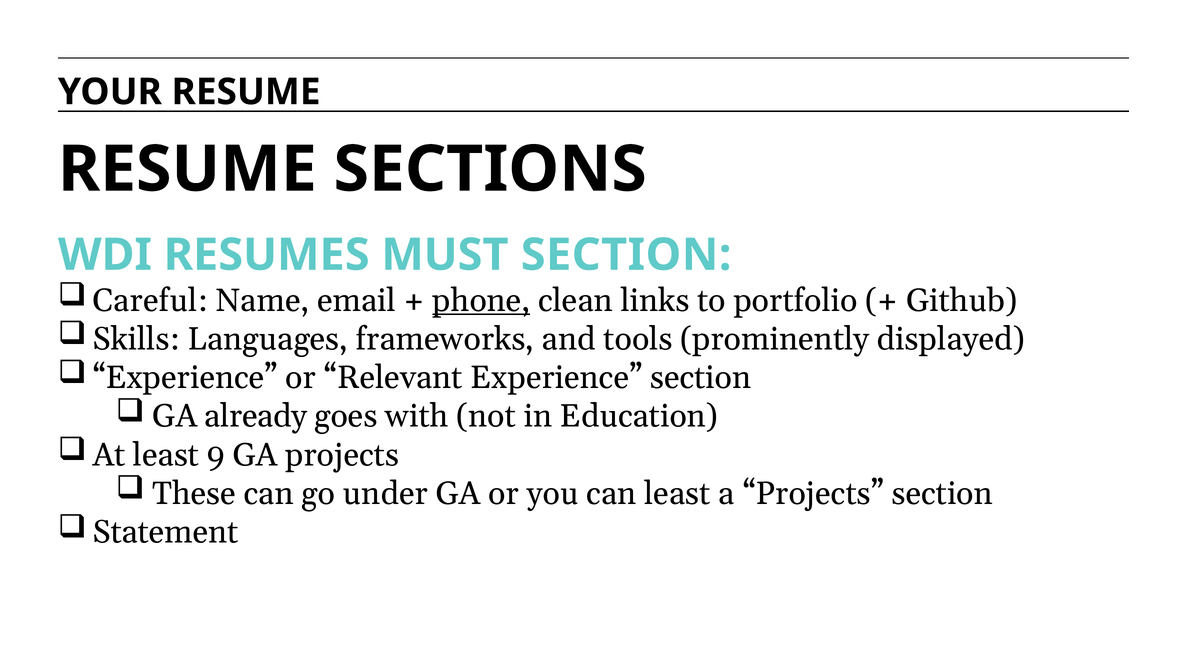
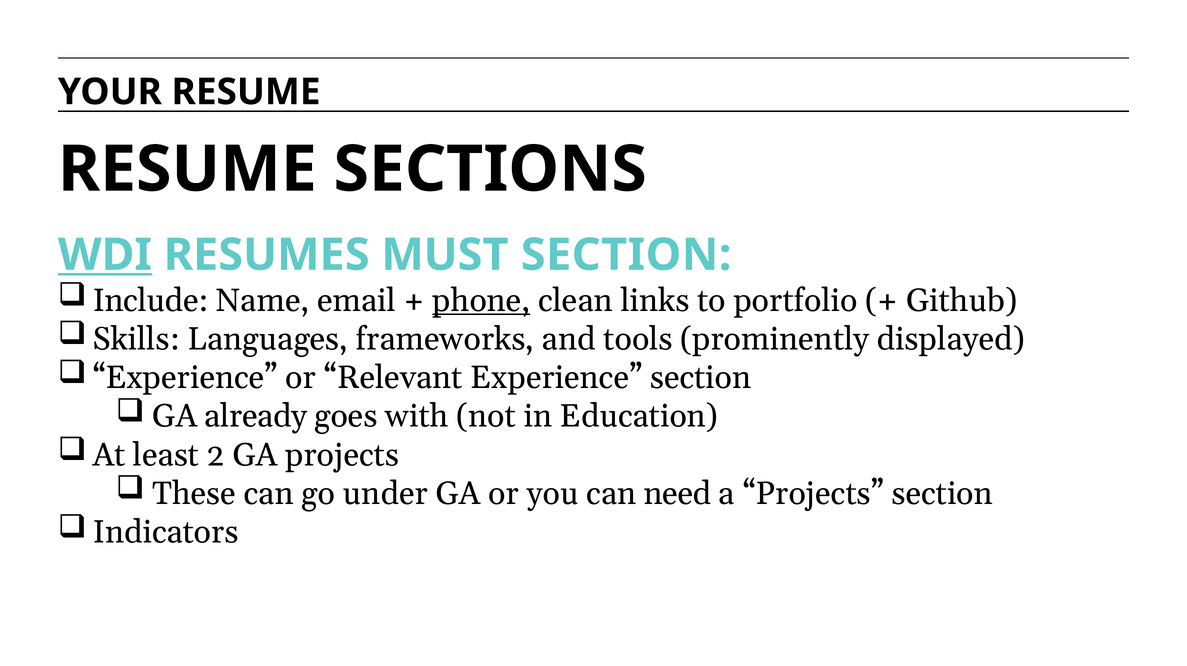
WDI underline: none -> present
Careful: Careful -> Include
9: 9 -> 2
can least: least -> need
Statement: Statement -> Indicators
